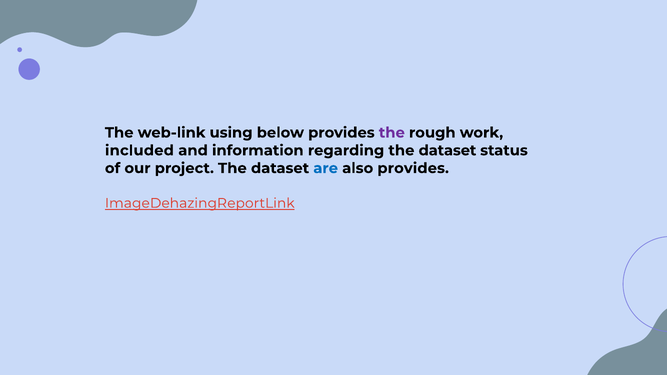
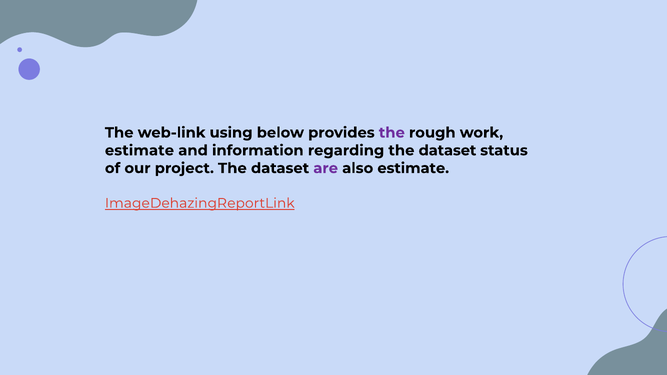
included at (139, 151): included -> estimate
are colour: blue -> purple
also provides: provides -> estimate
